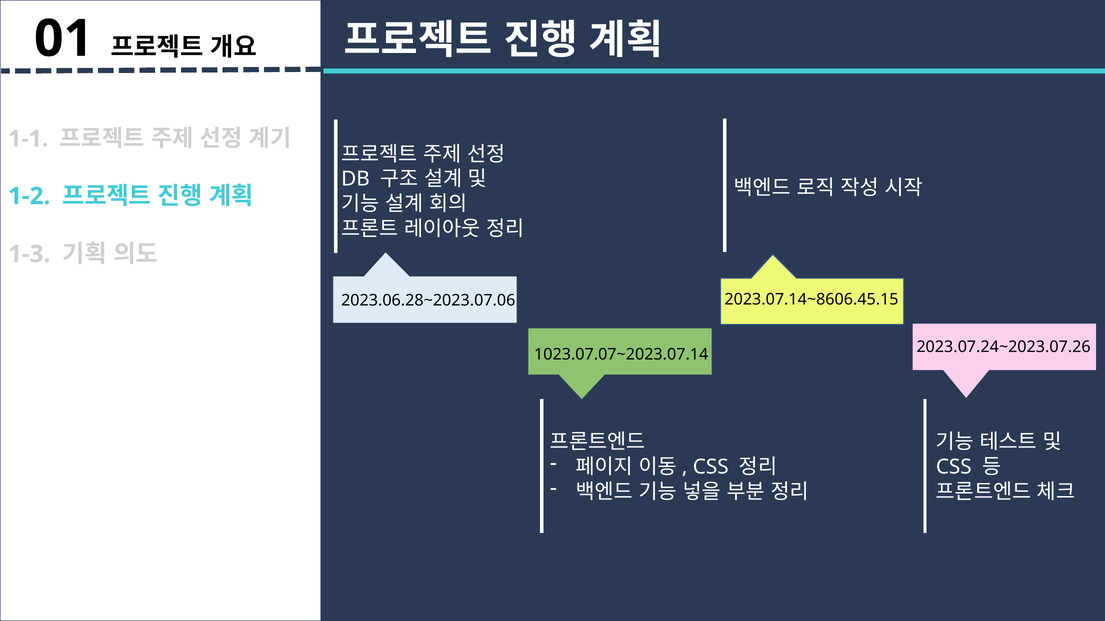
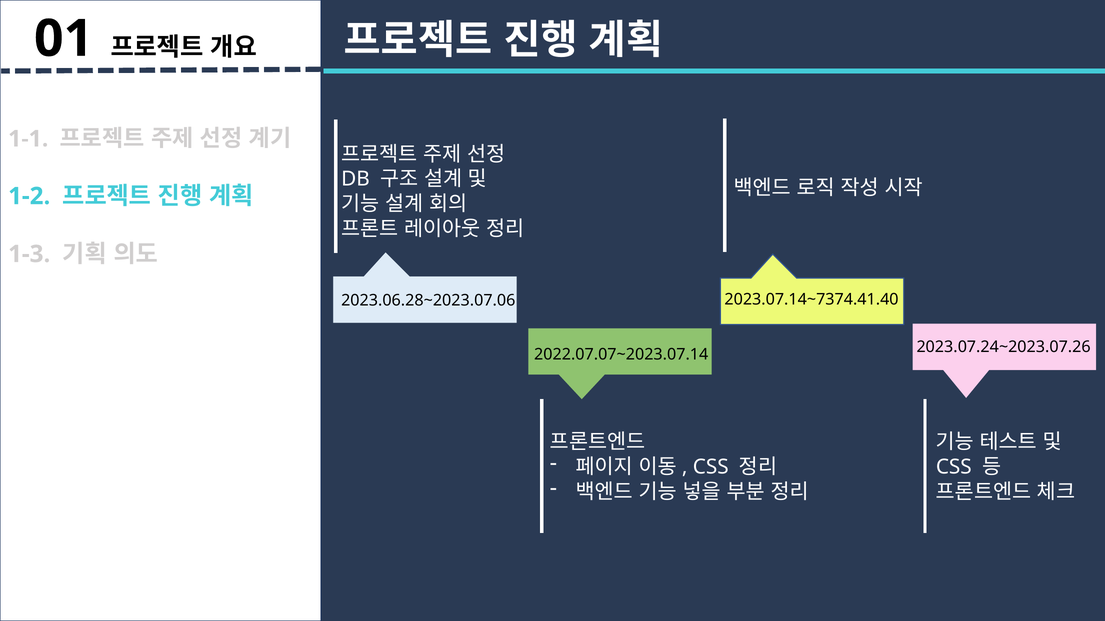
2023.07.14~8606.45.15: 2023.07.14~8606.45.15 -> 2023.07.14~7374.41.40
1023.07.07~2023.07.14: 1023.07.07~2023.07.14 -> 2022.07.07~2023.07.14
